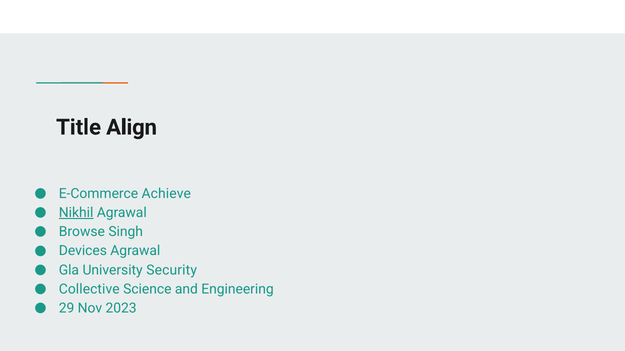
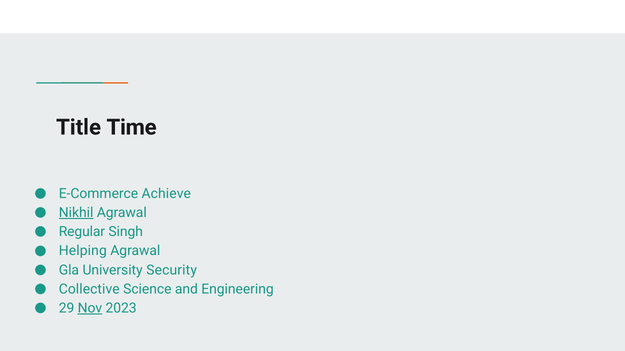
Align: Align -> Time
Browse: Browse -> Regular
Devices: Devices -> Helping
Nov underline: none -> present
